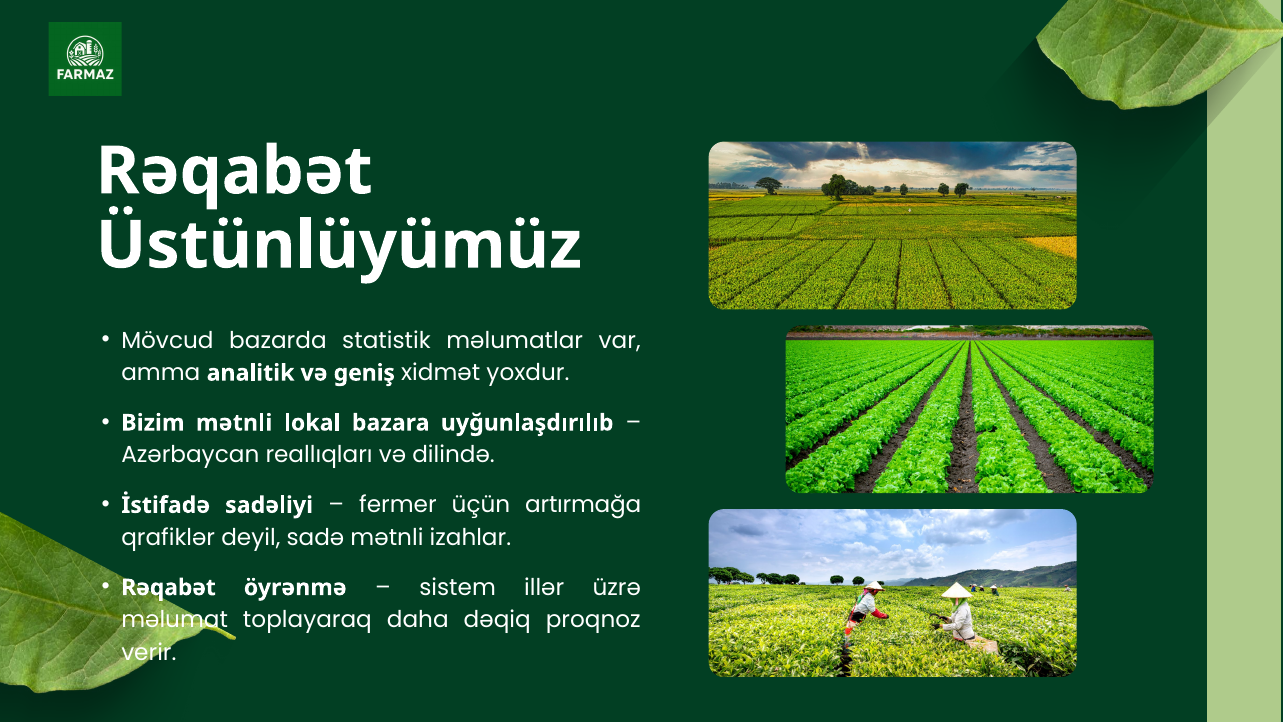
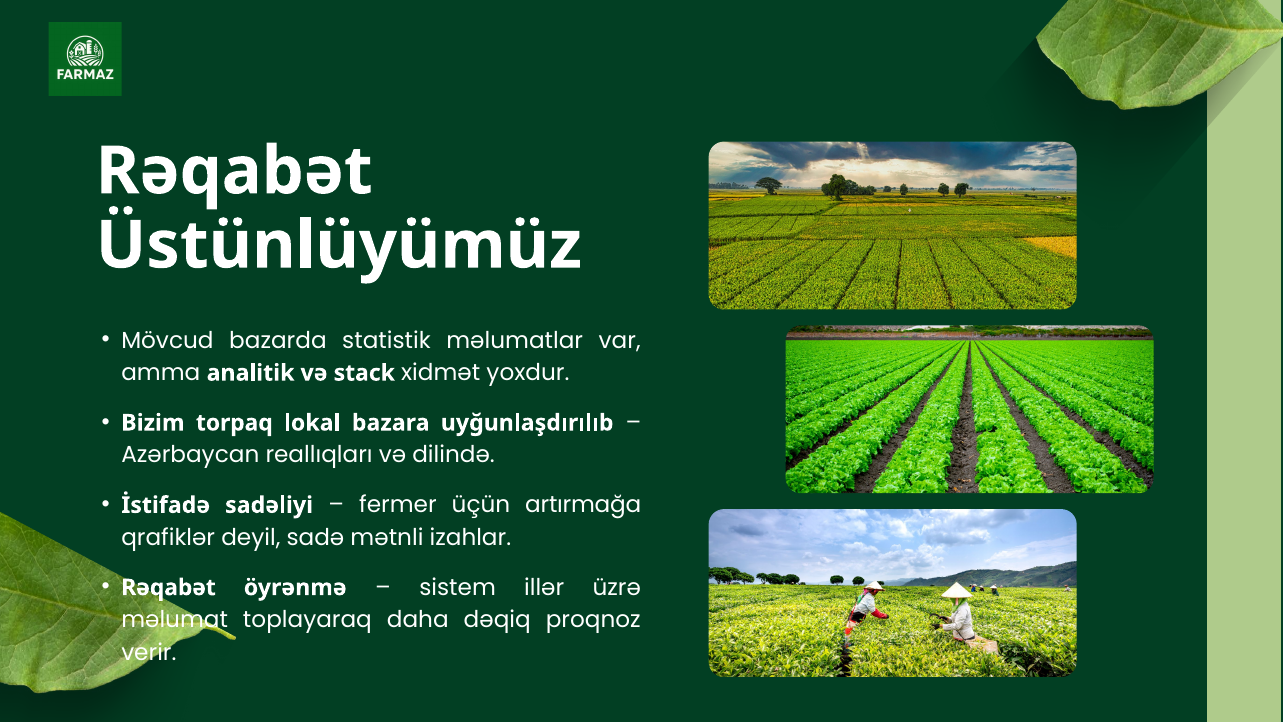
geniş: geniş -> stack
Bizim mətnli: mətnli -> torpaq
